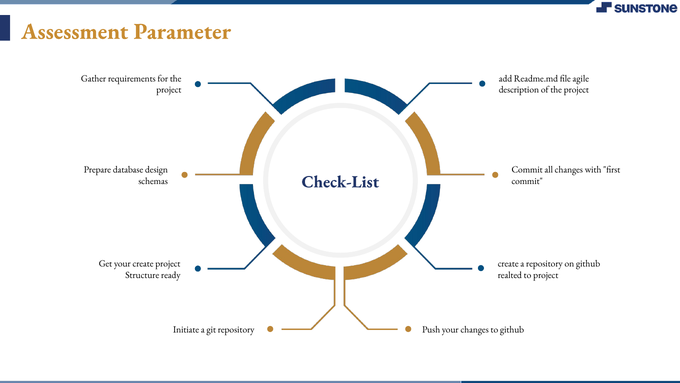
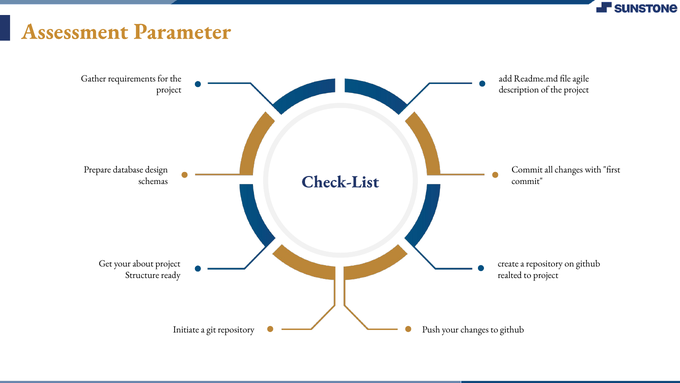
your create: create -> about
